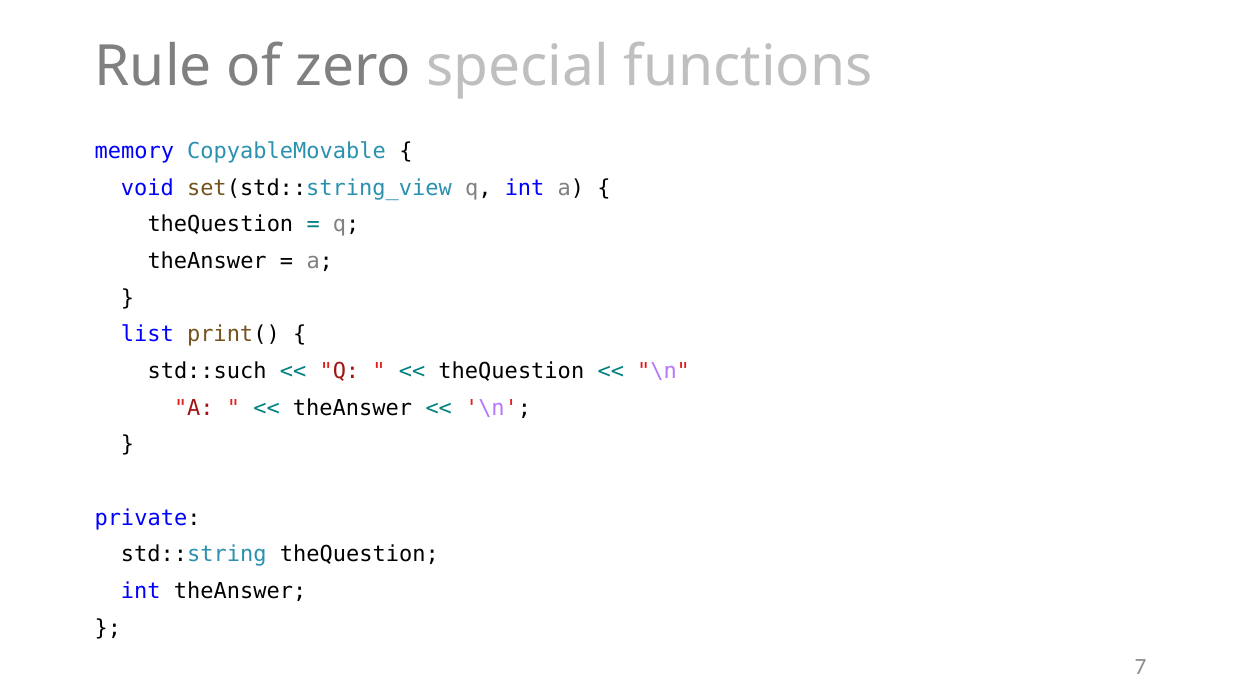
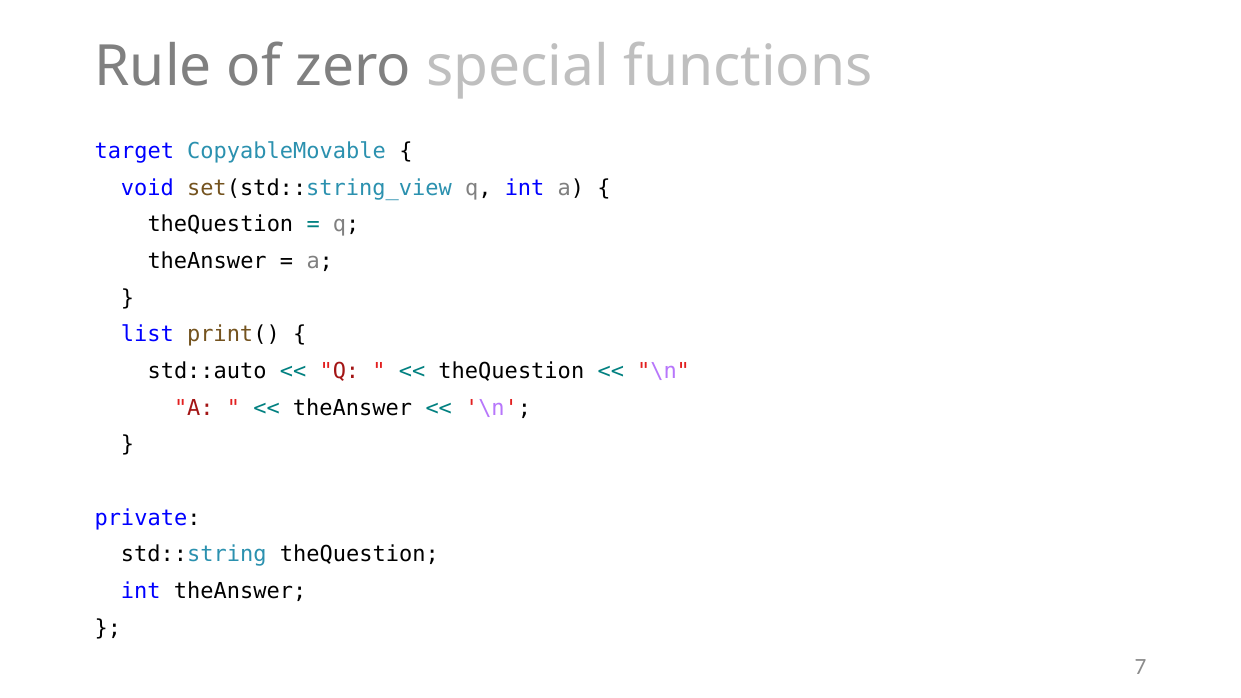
memory: memory -> target
std::such: std::such -> std::auto
